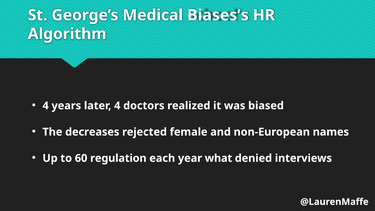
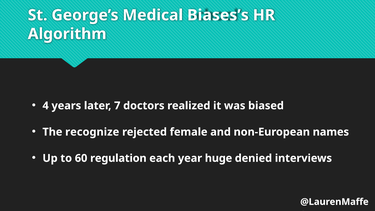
later 4: 4 -> 7
decreases: decreases -> recognize
what: what -> huge
